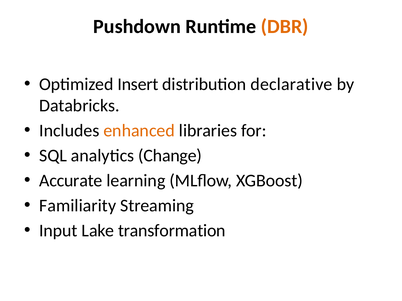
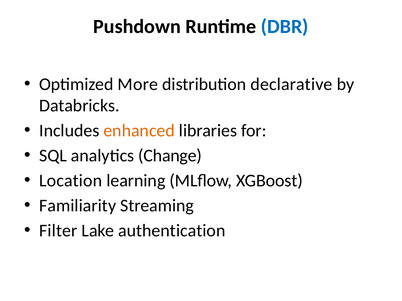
DBR colour: orange -> blue
Insert: Insert -> More
Accurate: Accurate -> Location
Input: Input -> Filter
transformation: transformation -> authentication
